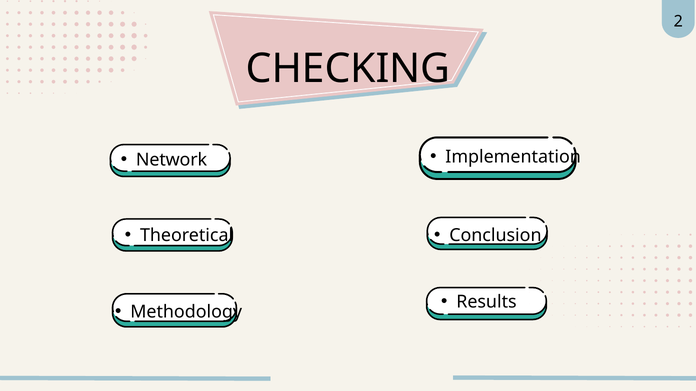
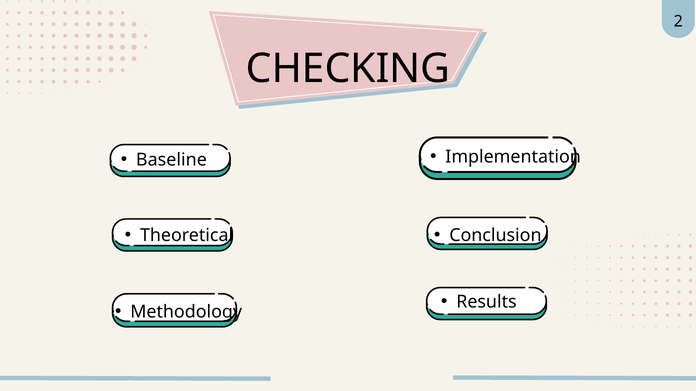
Network: Network -> Baseline
